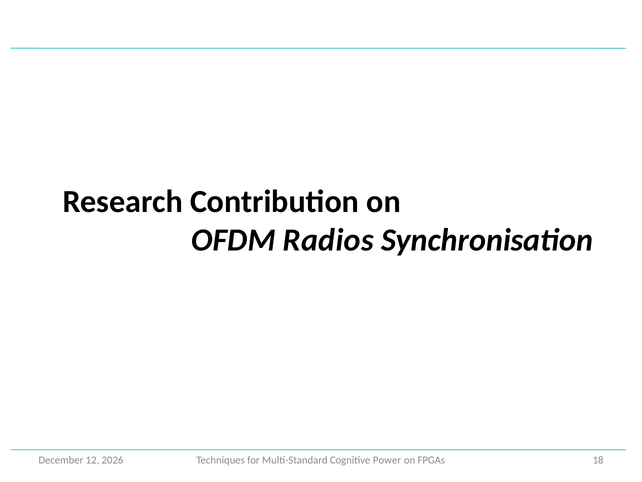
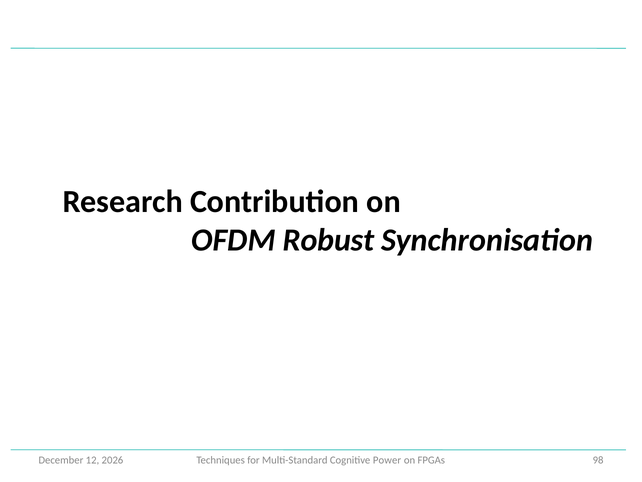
Radios: Radios -> Robust
18: 18 -> 98
